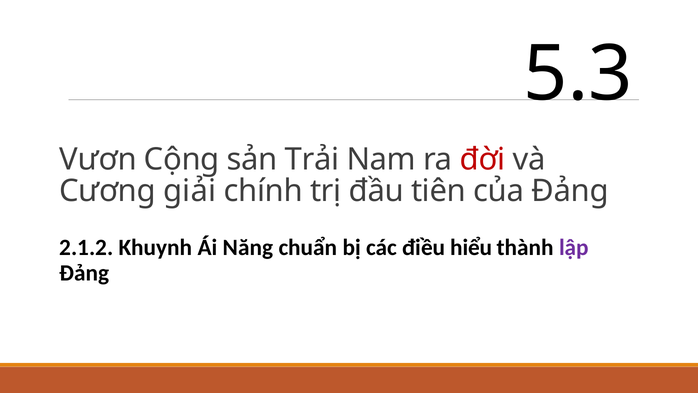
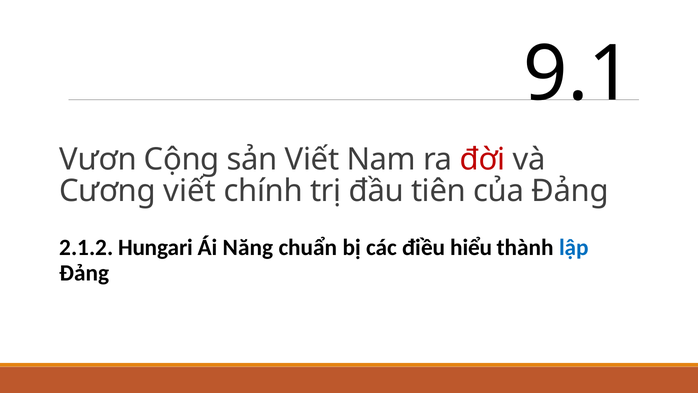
5.3: 5.3 -> 9.1
sản Trải: Trải -> Viết
Cương giải: giải -> viết
Khuynh: Khuynh -> Hungari
lập colour: purple -> blue
